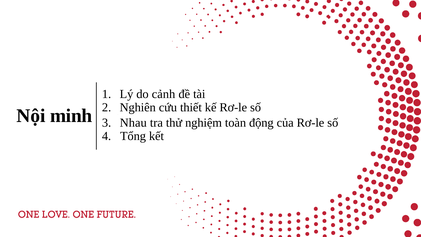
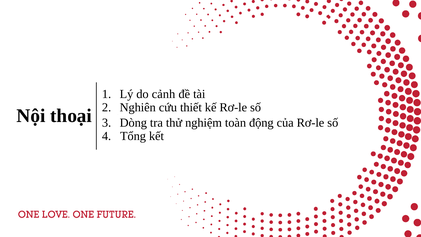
minh: minh -> thoại
Nhau: Nhau -> Dòng
